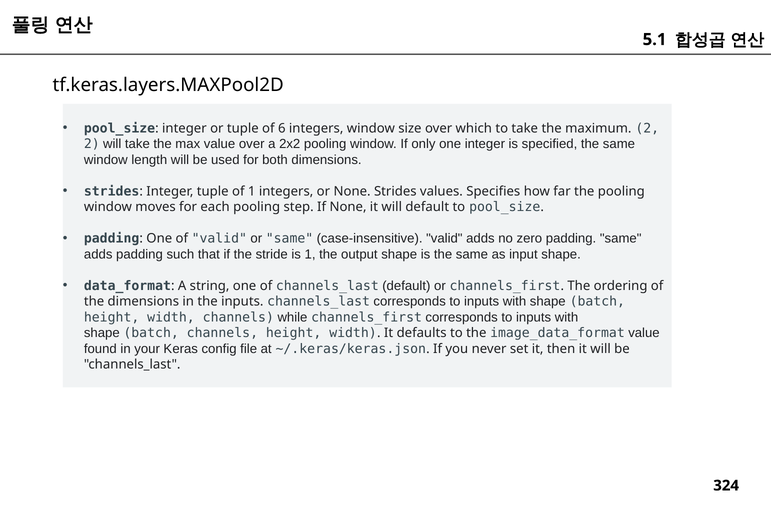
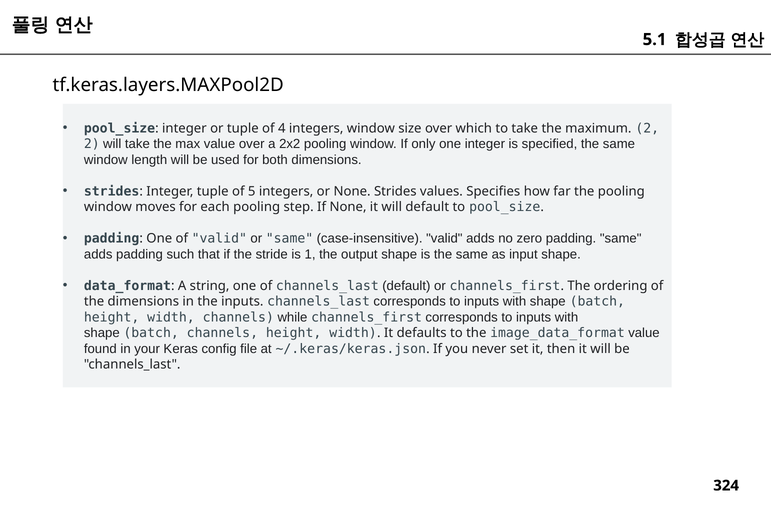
6: 6 -> 4
of 1: 1 -> 5
